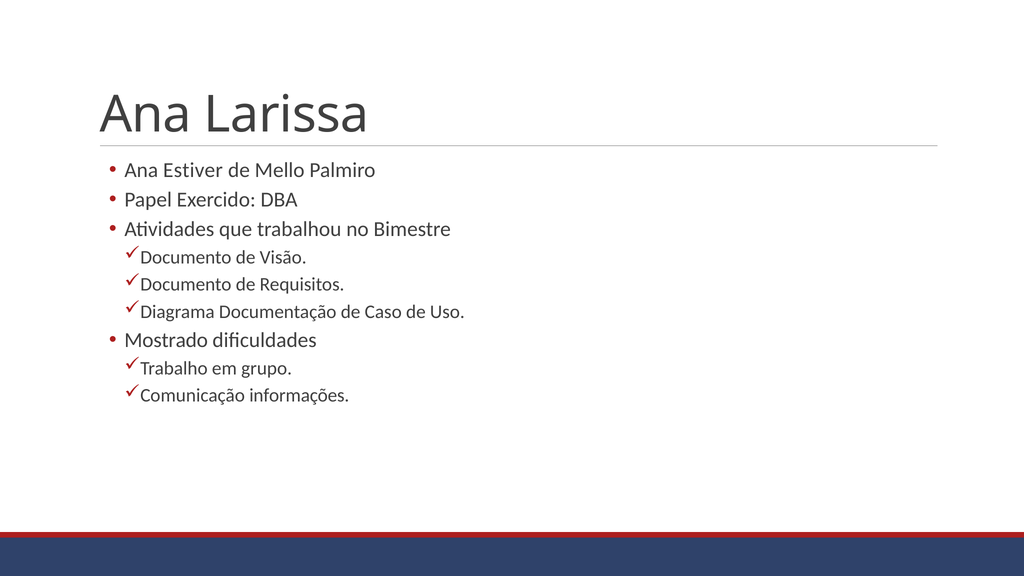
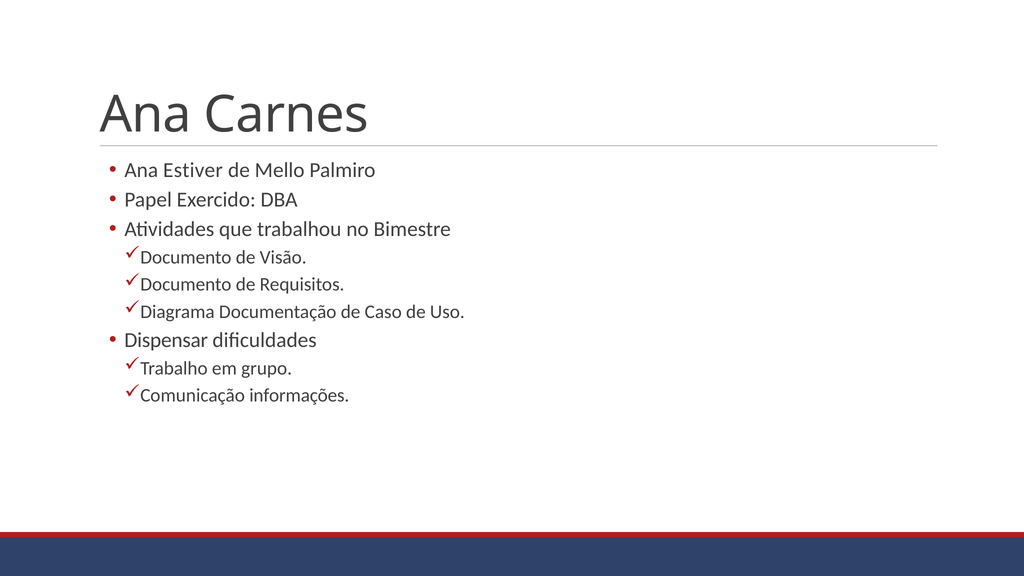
Larissa: Larissa -> Carnes
Mostrado: Mostrado -> Dispensar
